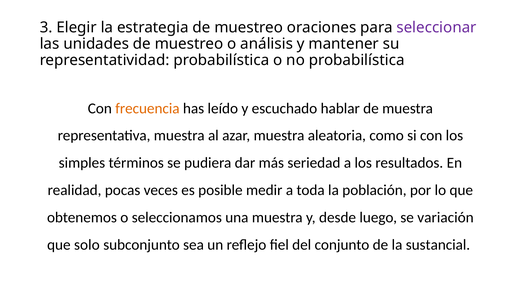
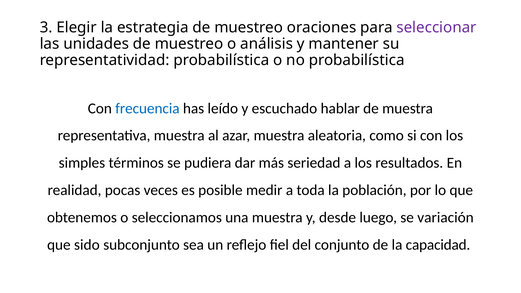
frecuencia colour: orange -> blue
solo: solo -> sido
sustancial: sustancial -> capacidad
